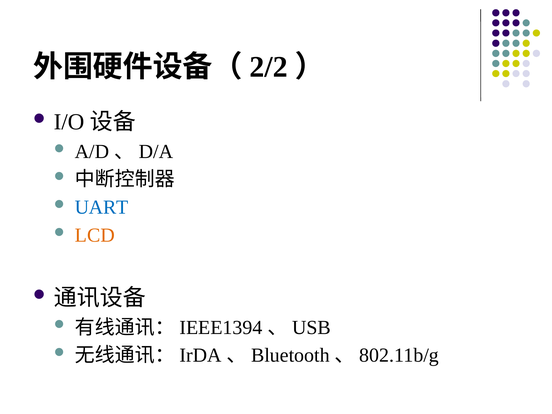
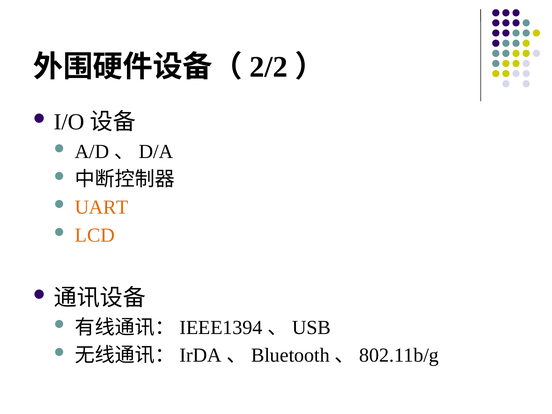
UART colour: blue -> orange
